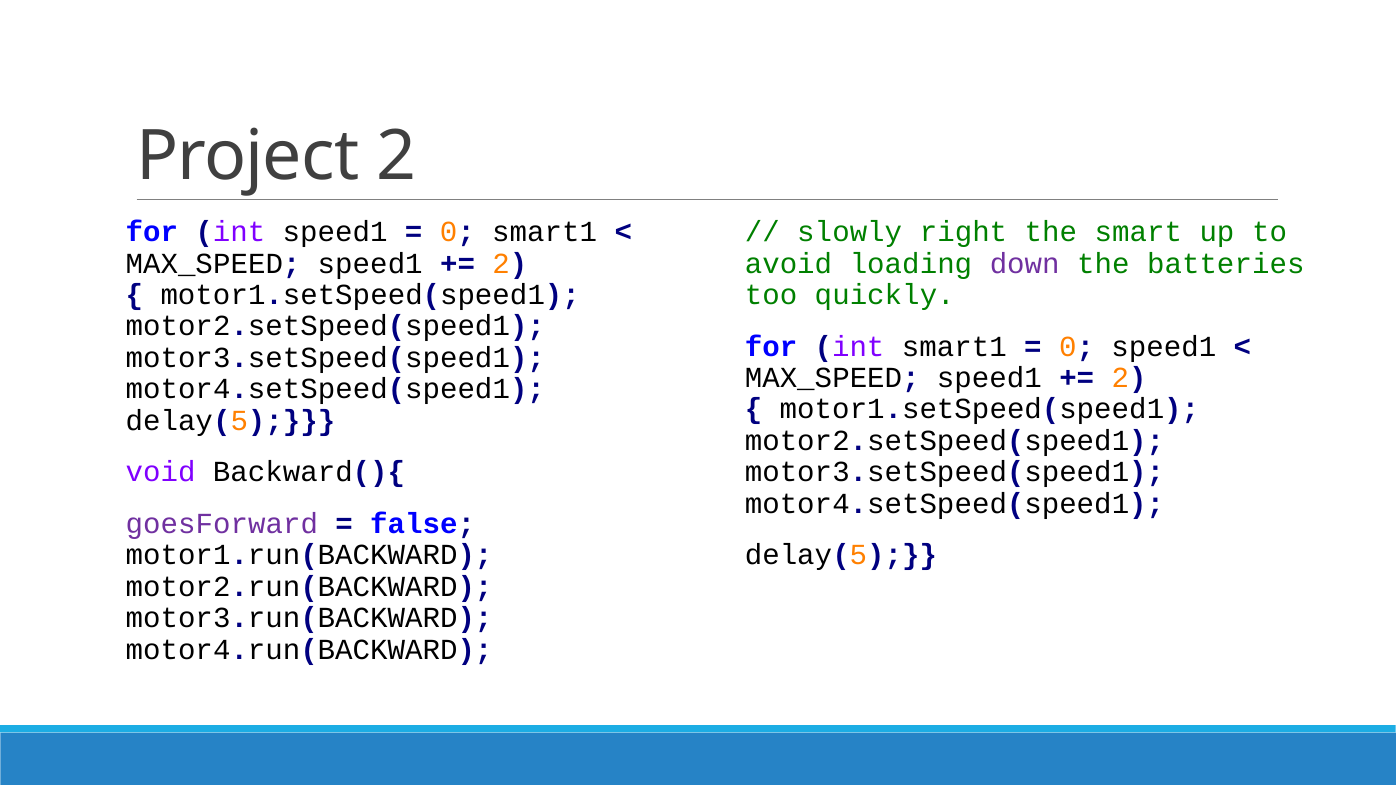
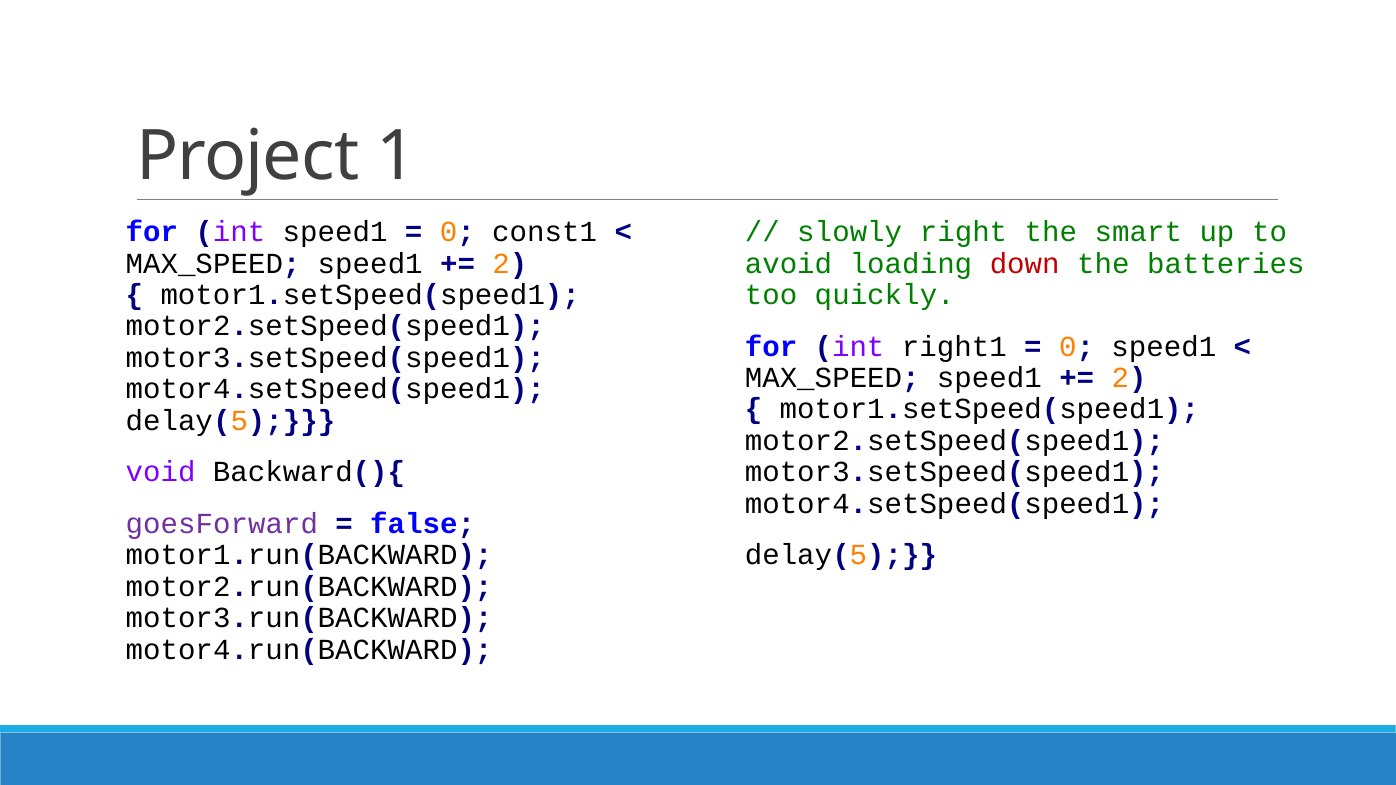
Project 2: 2 -> 1
0 smart1: smart1 -> const1
down colour: purple -> red
int smart1: smart1 -> right1
